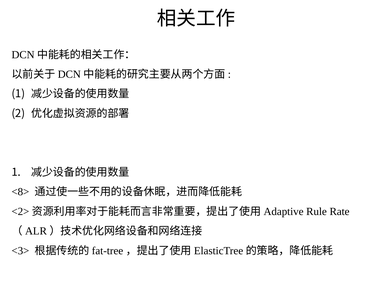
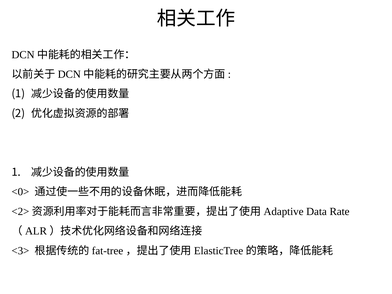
<8>: <8> -> <0>
Rule: Rule -> Data
